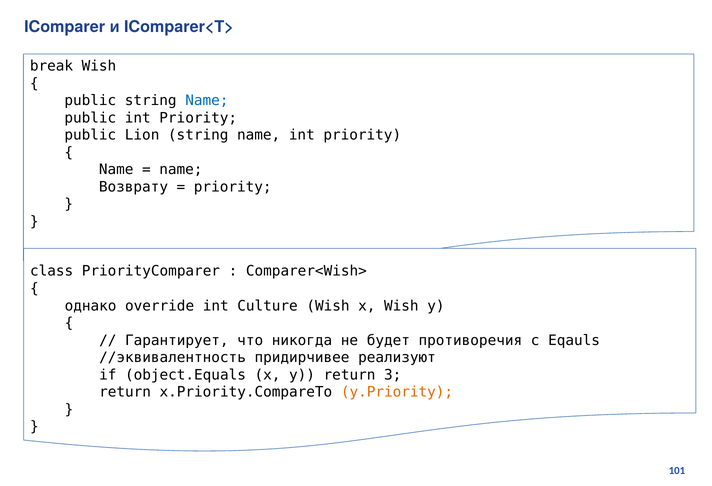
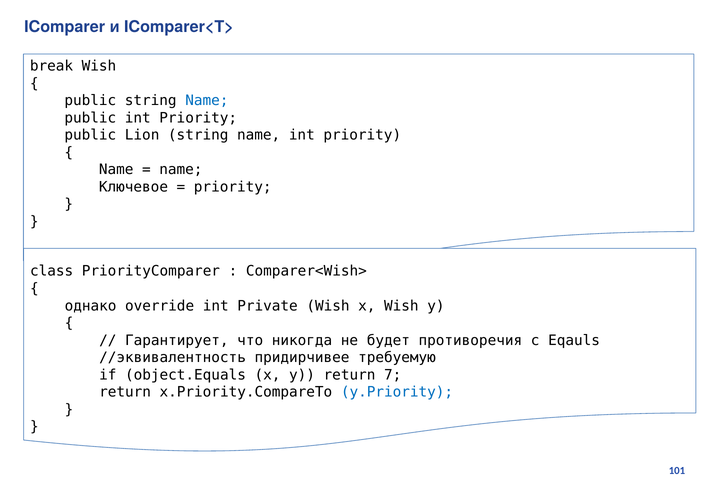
Возврату: Возврату -> Ключевое
Culture: Culture -> Private
реализуют: реализуют -> требуемую
3: 3 -> 7
y.Priority colour: orange -> blue
